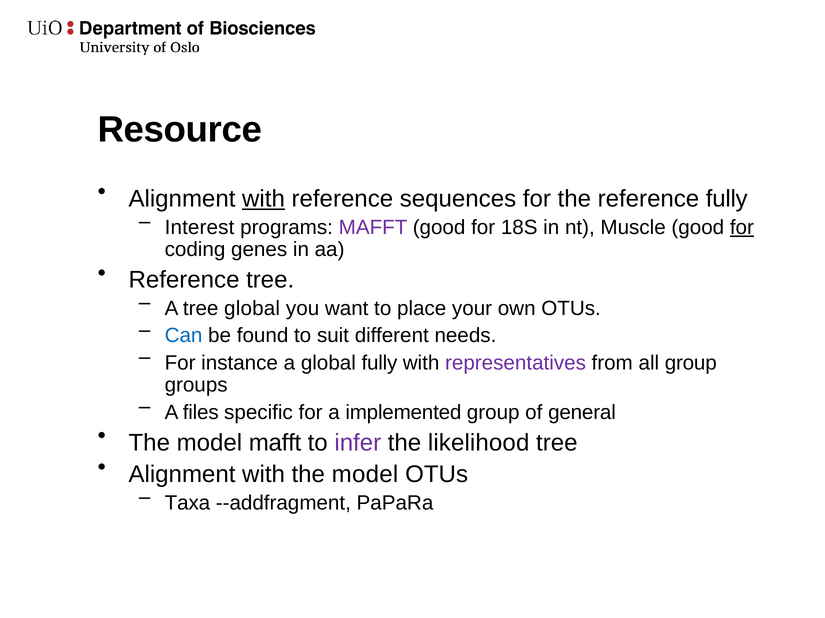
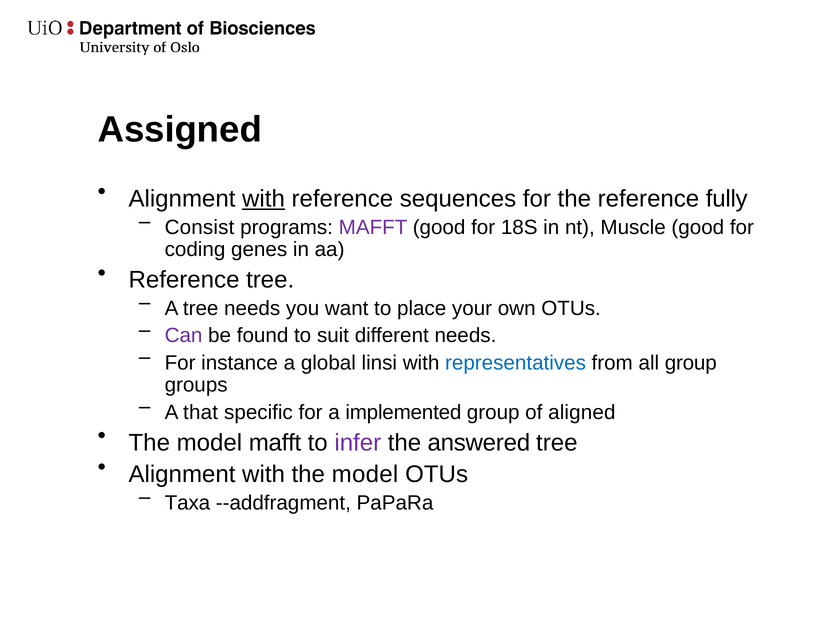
Resource: Resource -> Assigned
Interest: Interest -> Consist
for at (742, 228) underline: present -> none
tree global: global -> needs
Can colour: blue -> purple
global fully: fully -> linsi
representatives colour: purple -> blue
files: files -> that
general: general -> aligned
likelihood: likelihood -> answered
